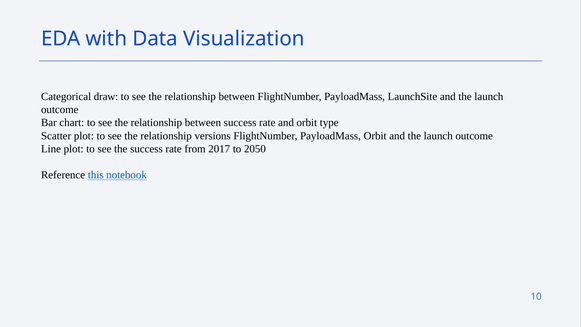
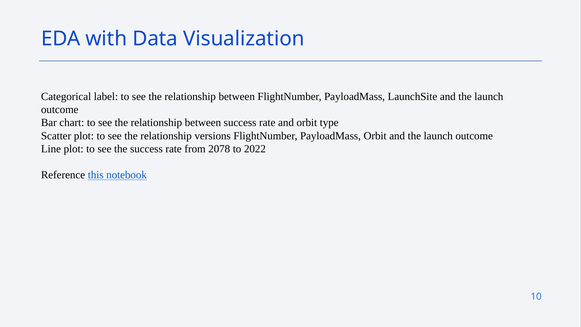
draw: draw -> label
2017: 2017 -> 2078
2050: 2050 -> 2022
